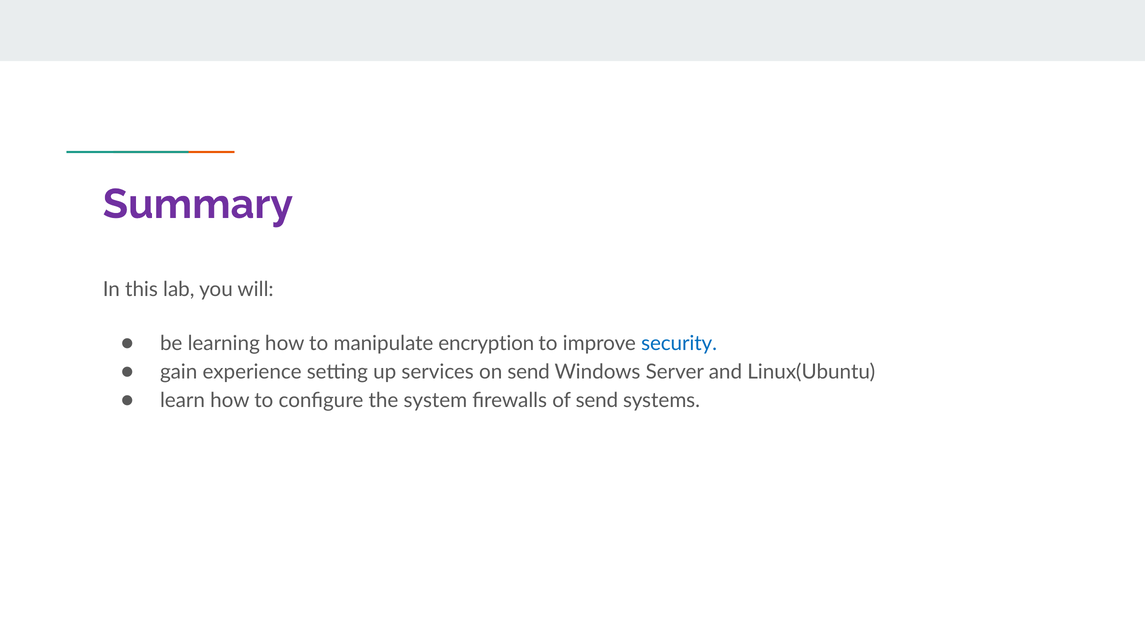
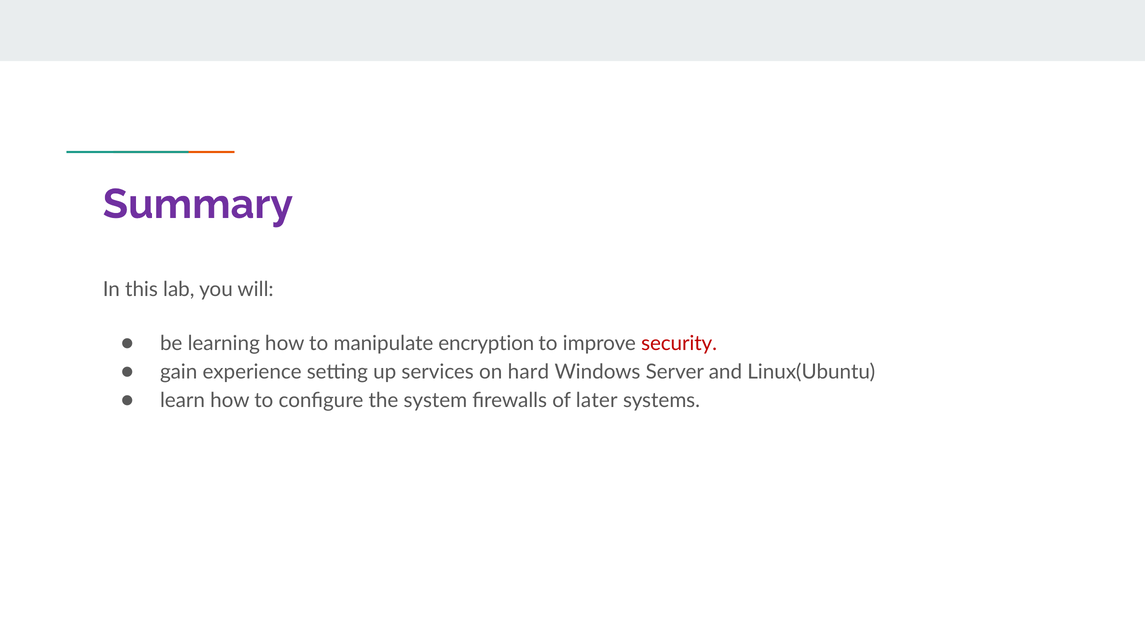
security colour: blue -> red
on send: send -> hard
of send: send -> later
